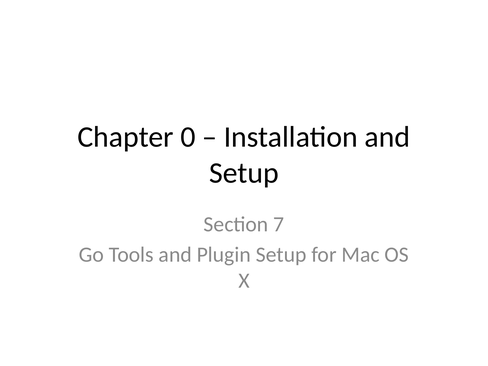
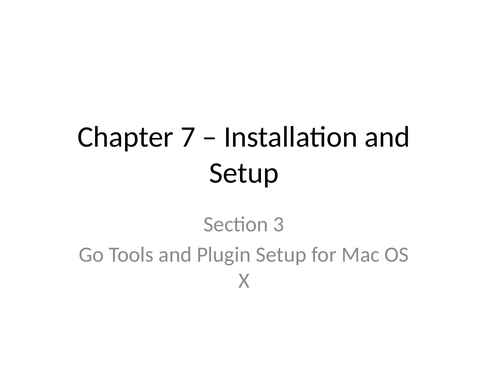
0: 0 -> 7
7: 7 -> 3
